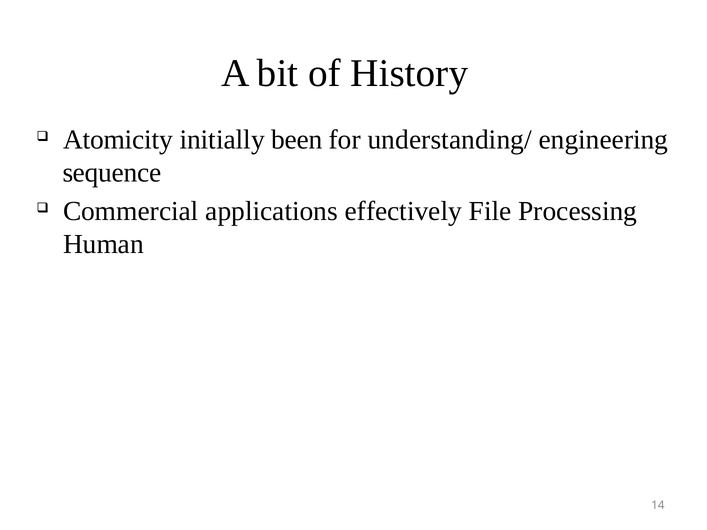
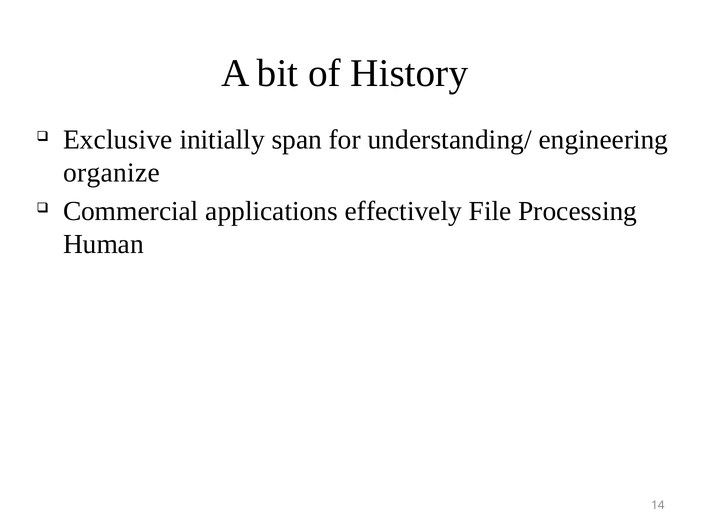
Atomicity: Atomicity -> Exclusive
been: been -> span
sequence: sequence -> organize
